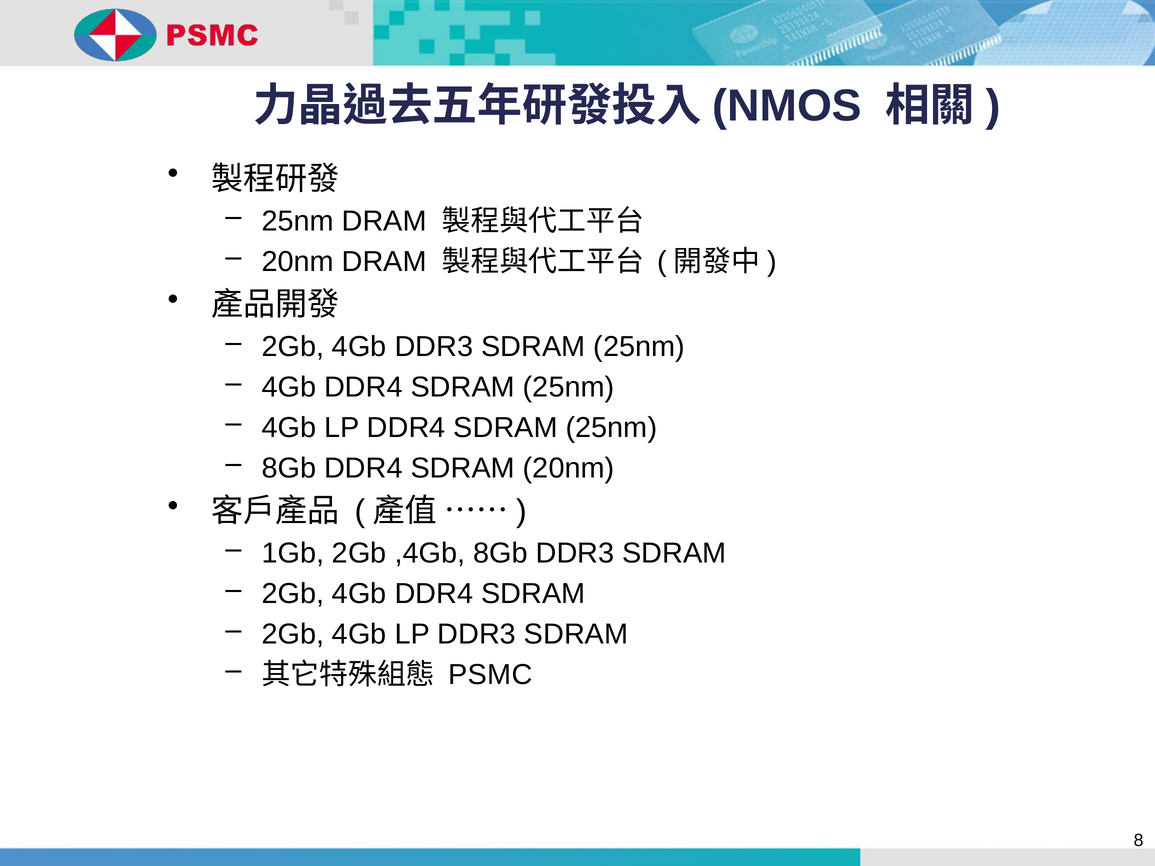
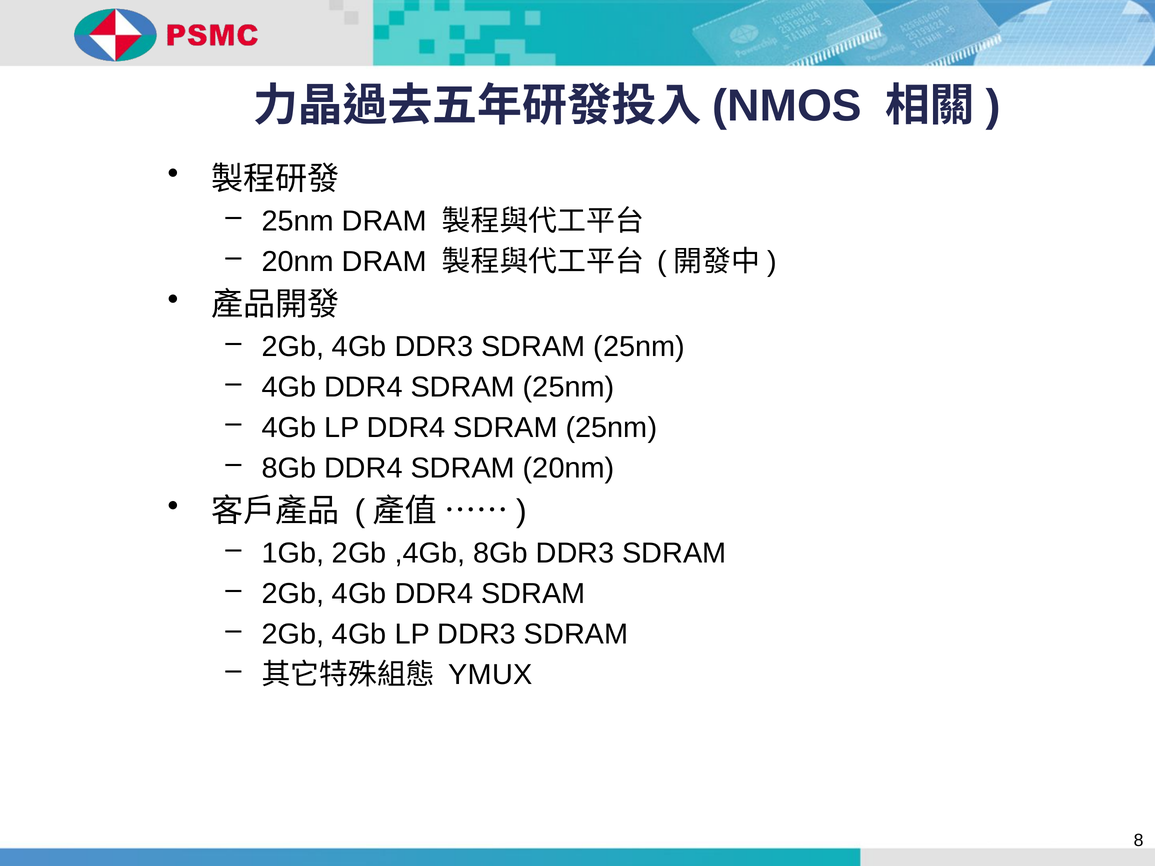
PSMC: PSMC -> YMUX
